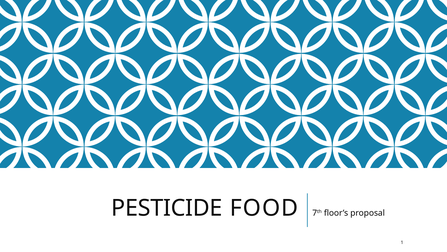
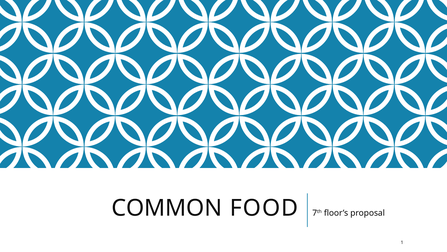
PESTICIDE: PESTICIDE -> COMMON
